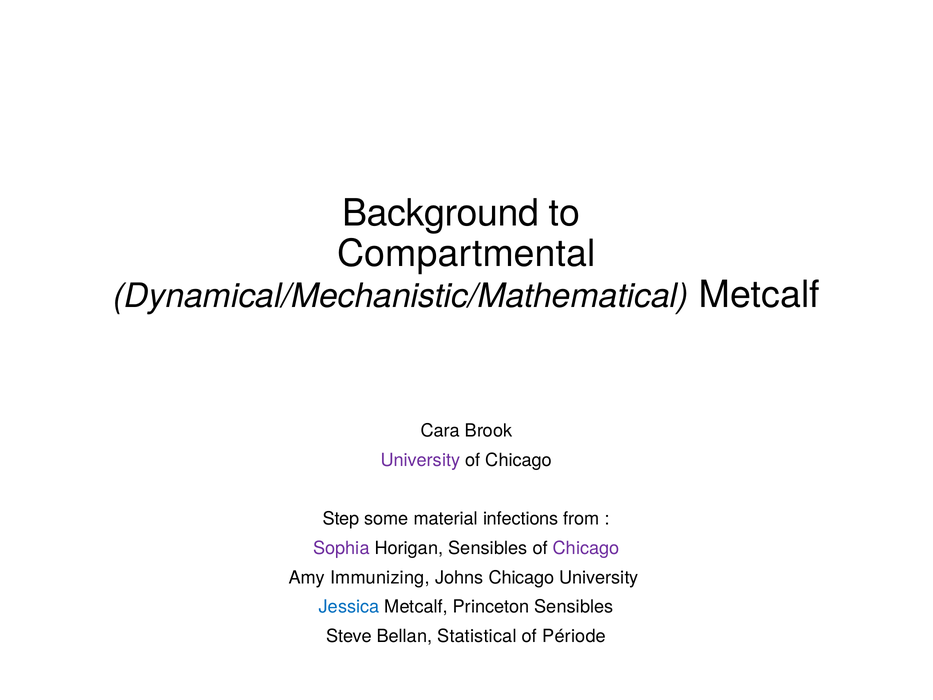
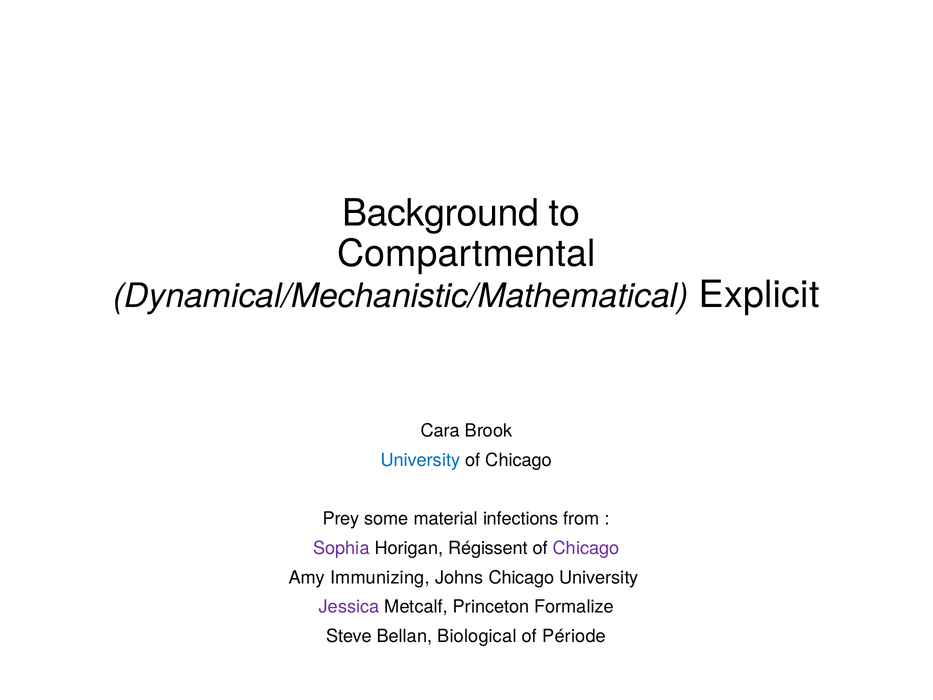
Dynamical/Mechanistic/Mathematical Metcalf: Metcalf -> Explicit
University at (420, 460) colour: purple -> blue
Step: Step -> Prey
Horigan Sensibles: Sensibles -> Régissent
Jessica colour: blue -> purple
Princeton Sensibles: Sensibles -> Formalize
Statistical: Statistical -> Biological
